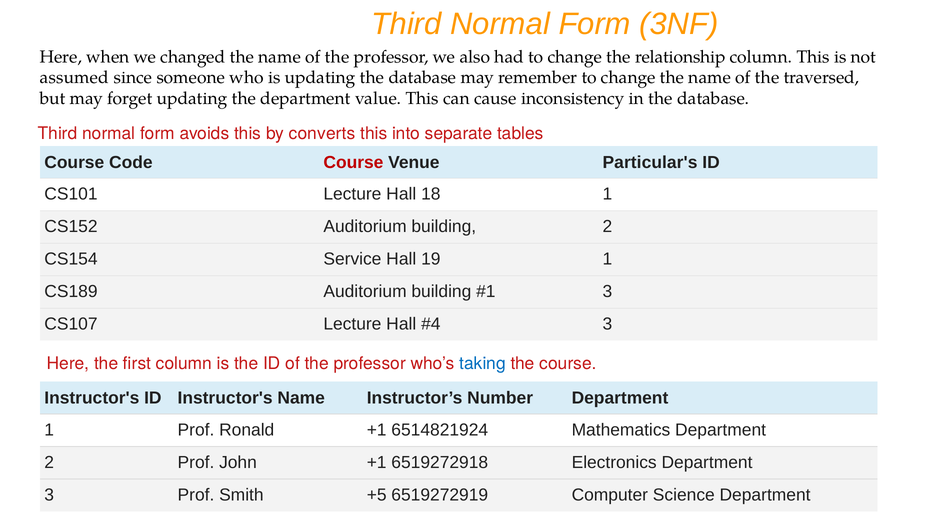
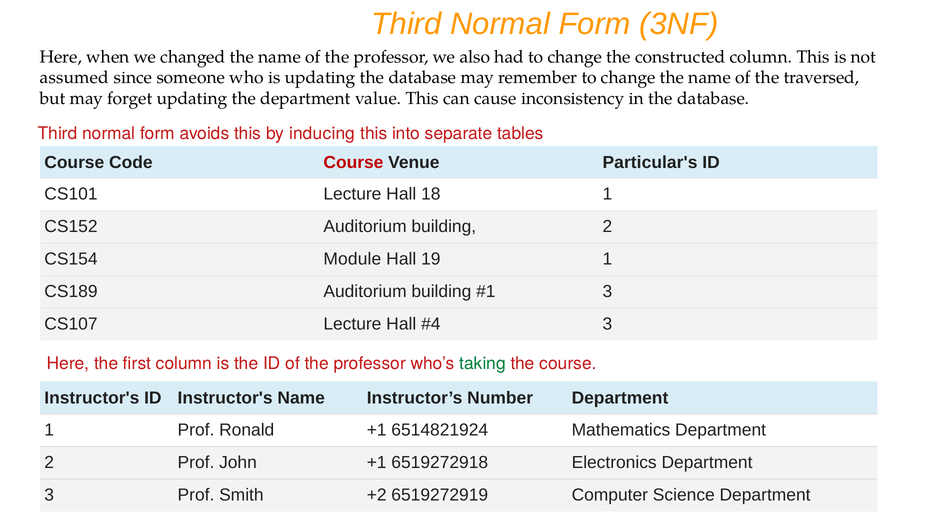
relationship: relationship -> constructed
converts: converts -> inducing
Service: Service -> Module
taking colour: blue -> green
+5: +5 -> +2
